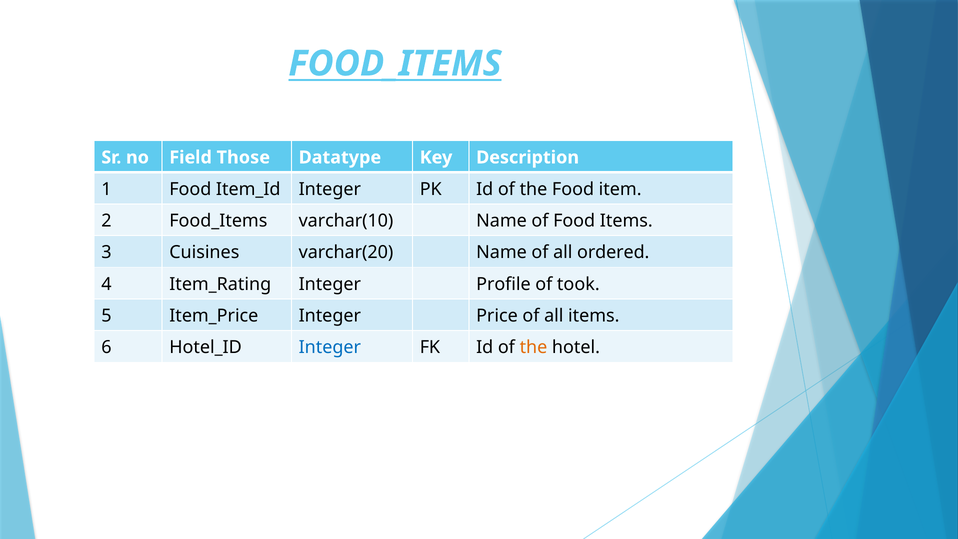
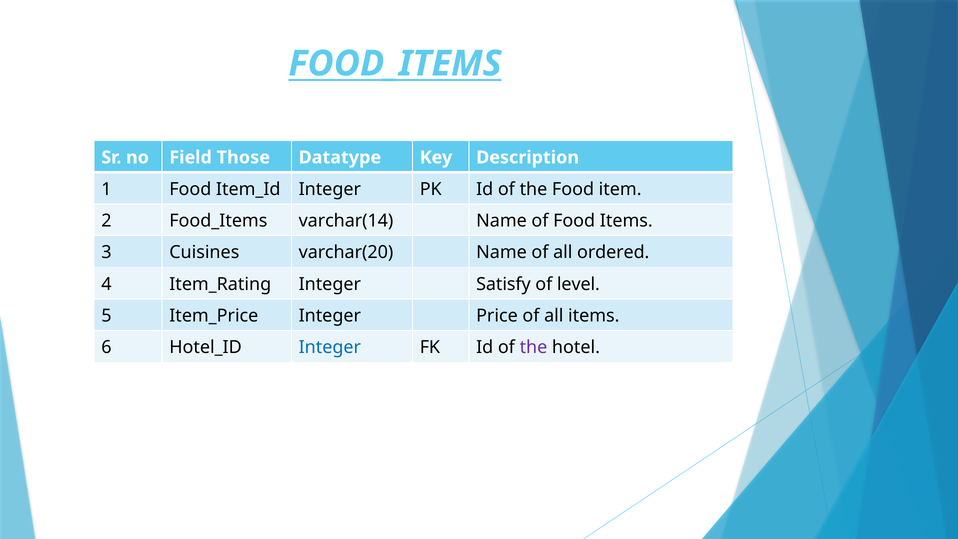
varchar(10: varchar(10 -> varchar(14
Profile: Profile -> Satisfy
took: took -> level
the at (533, 347) colour: orange -> purple
